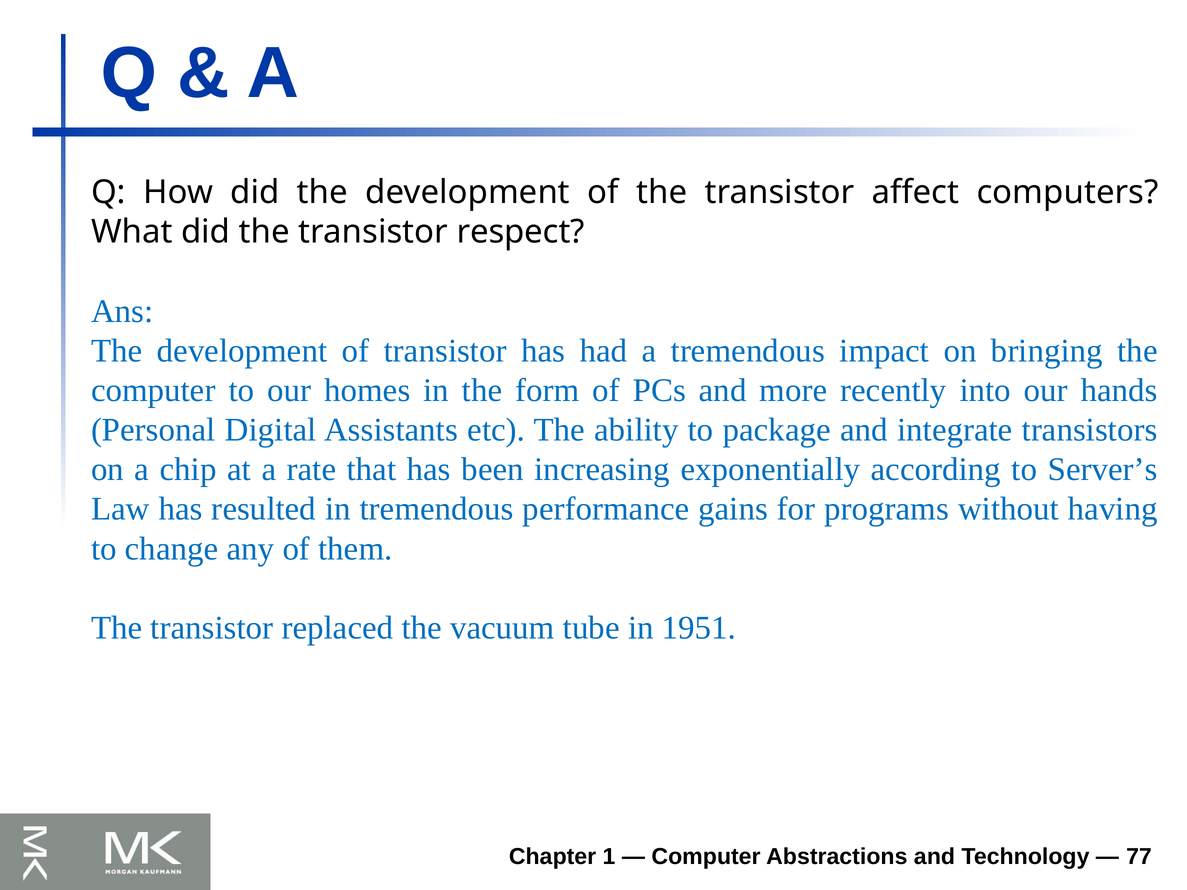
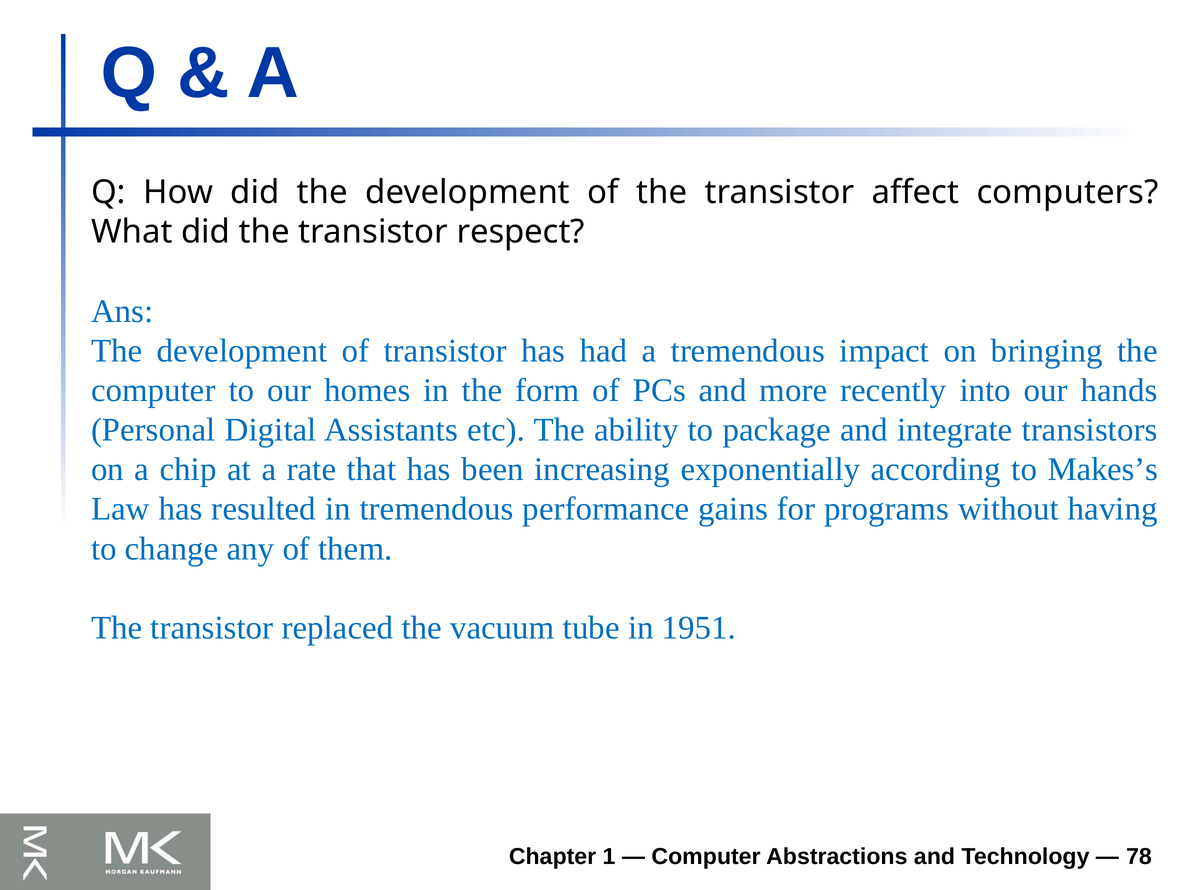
Server’s: Server’s -> Makes’s
77: 77 -> 78
